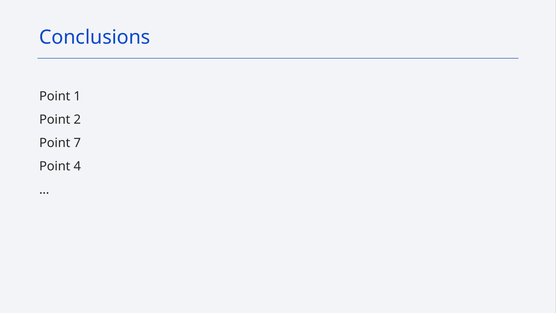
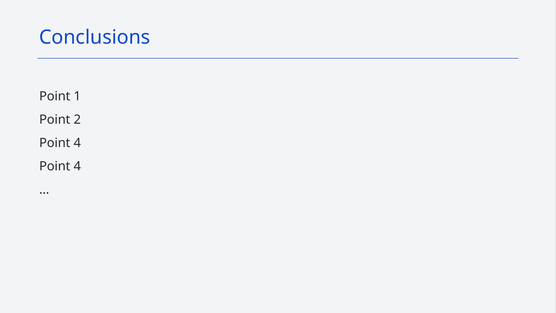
7 at (77, 143): 7 -> 4
